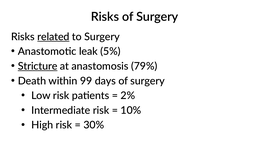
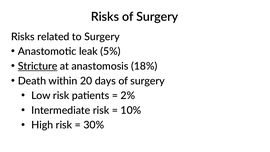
related underline: present -> none
79%: 79% -> 18%
99: 99 -> 20
